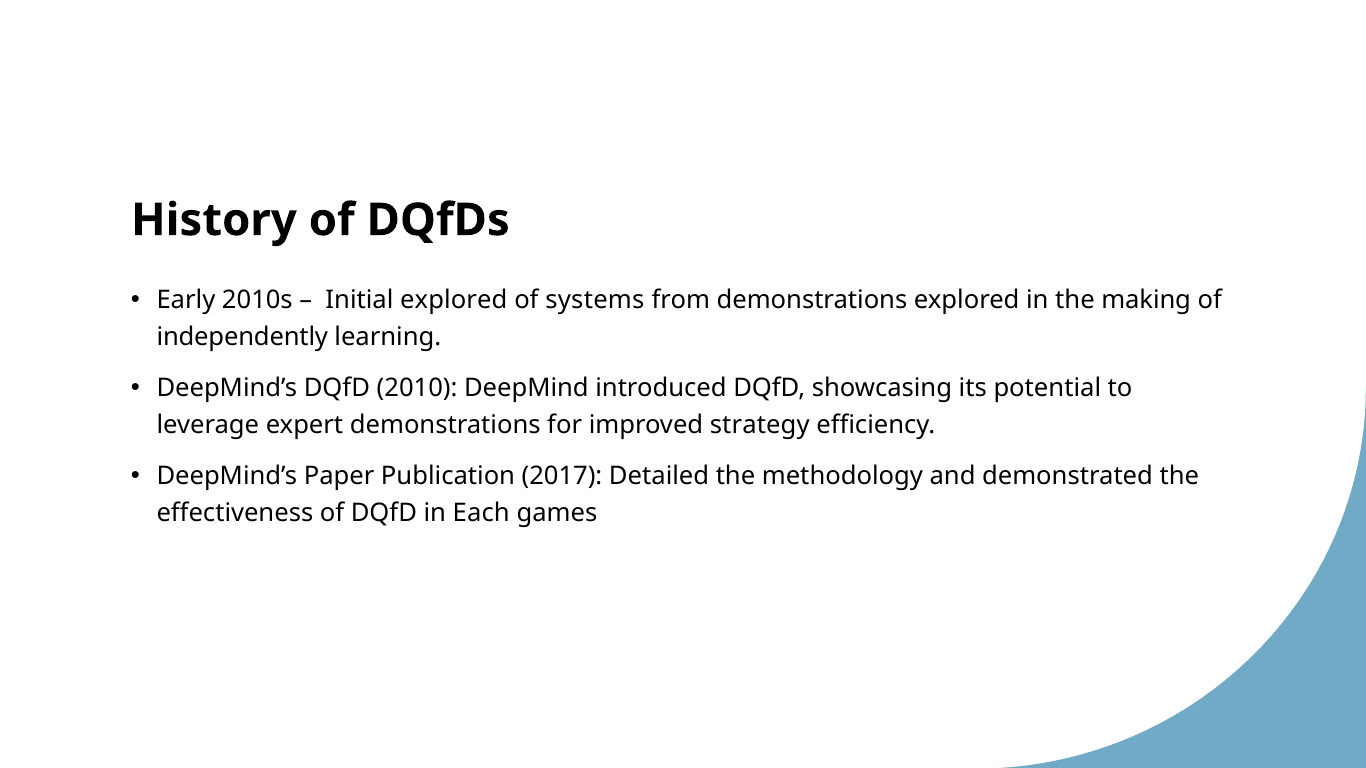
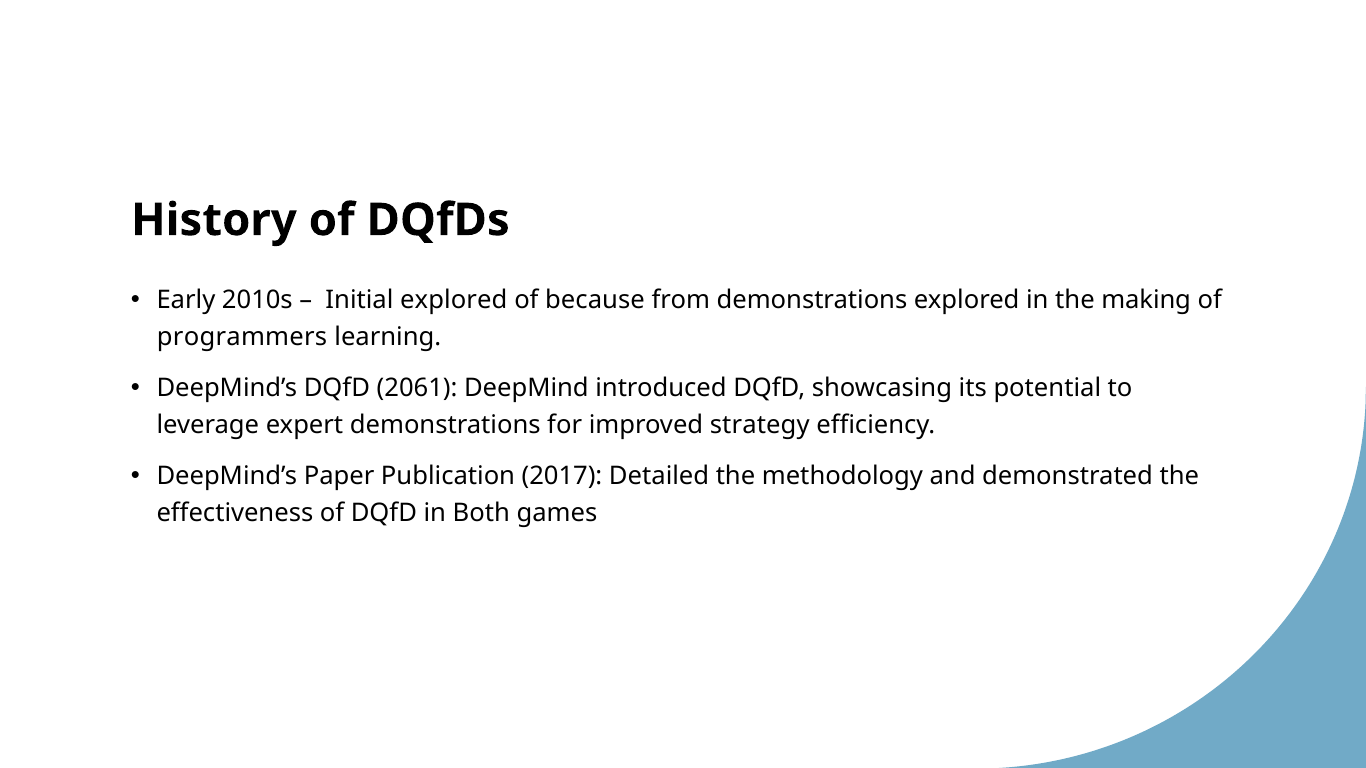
systems: systems -> because
independently: independently -> programmers
2010: 2010 -> 2061
Each: Each -> Both
